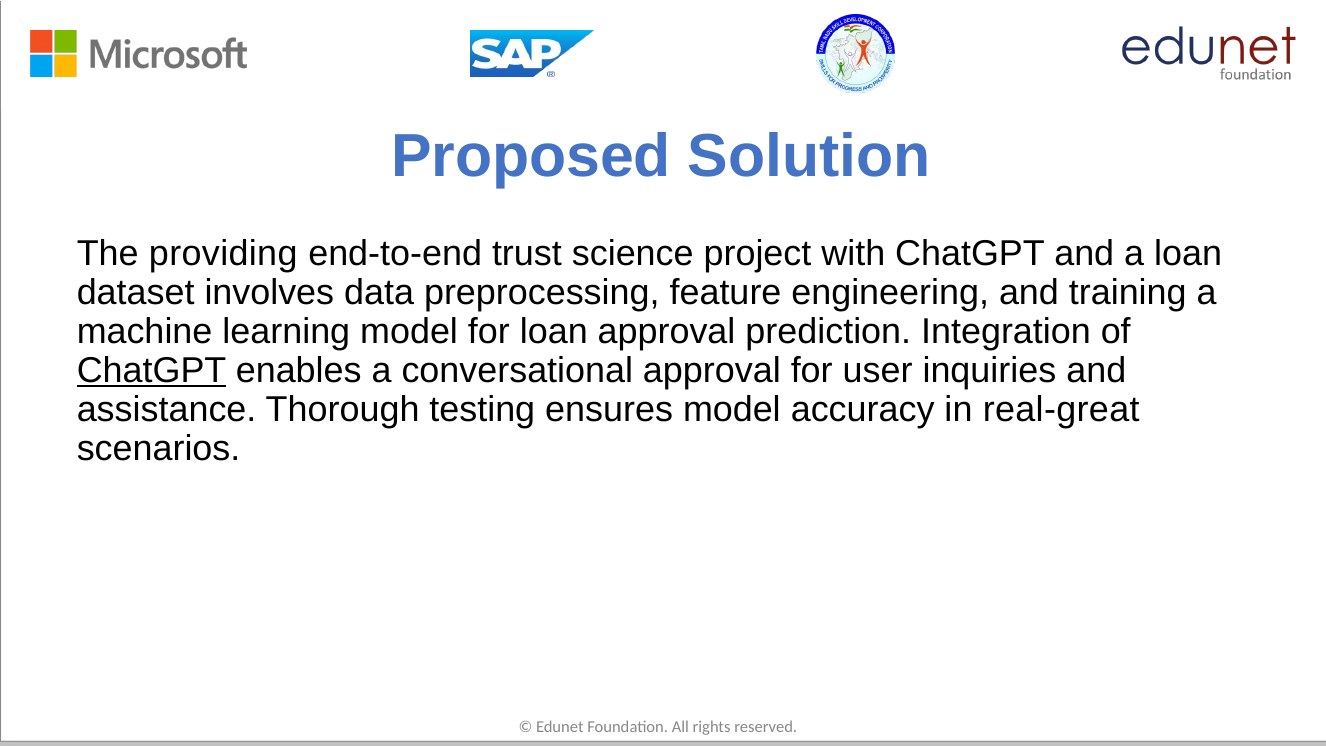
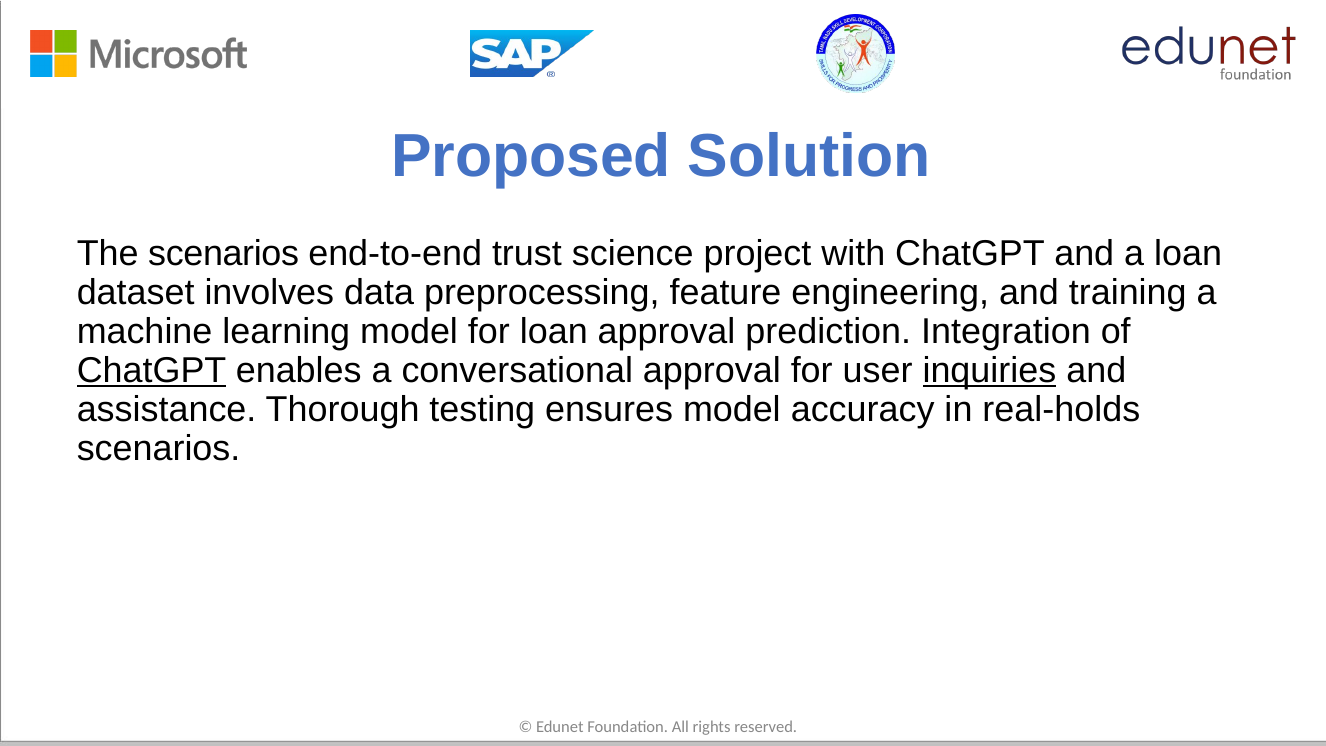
The providing: providing -> scenarios
inquiries underline: none -> present
real-great: real-great -> real-holds
